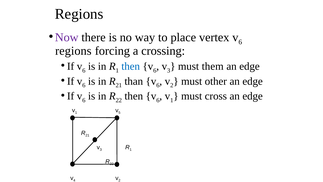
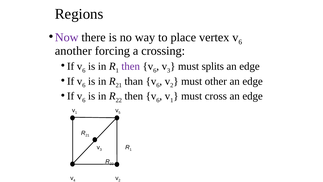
regions at (73, 51): regions -> another
then at (131, 66) colour: blue -> purple
them: them -> splits
